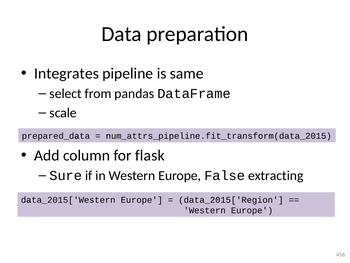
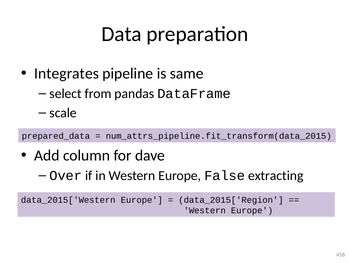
flask: flask -> dave
Sure: Sure -> Over
